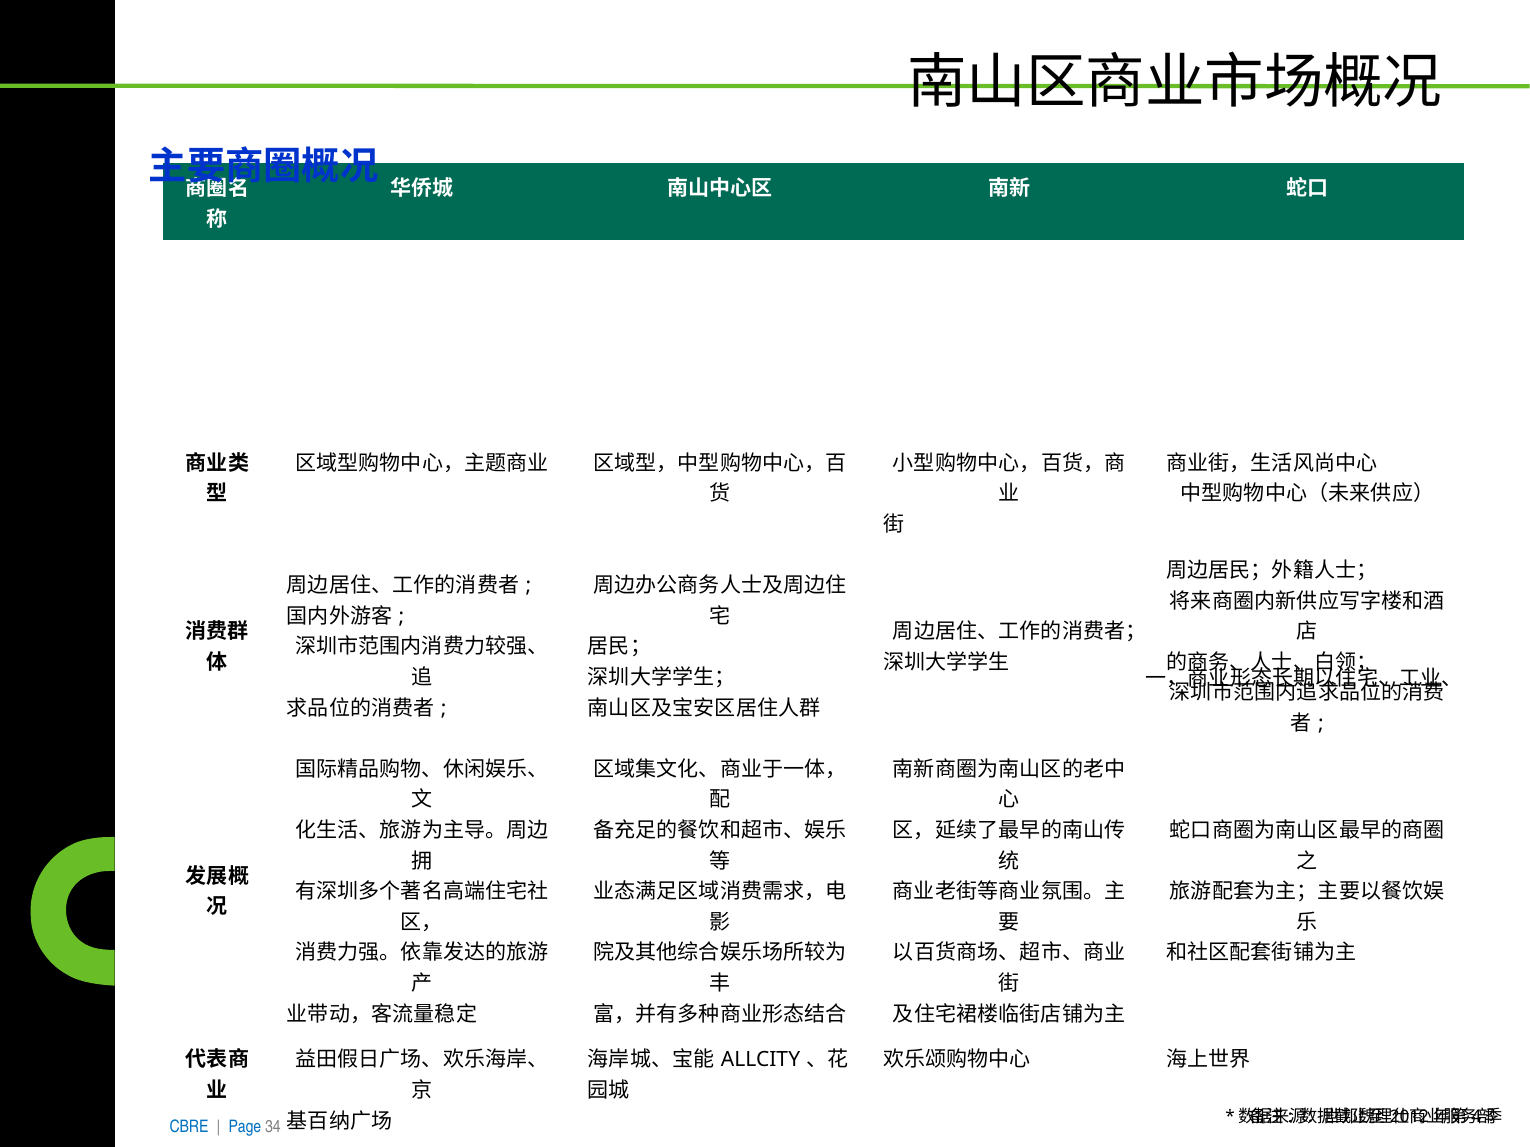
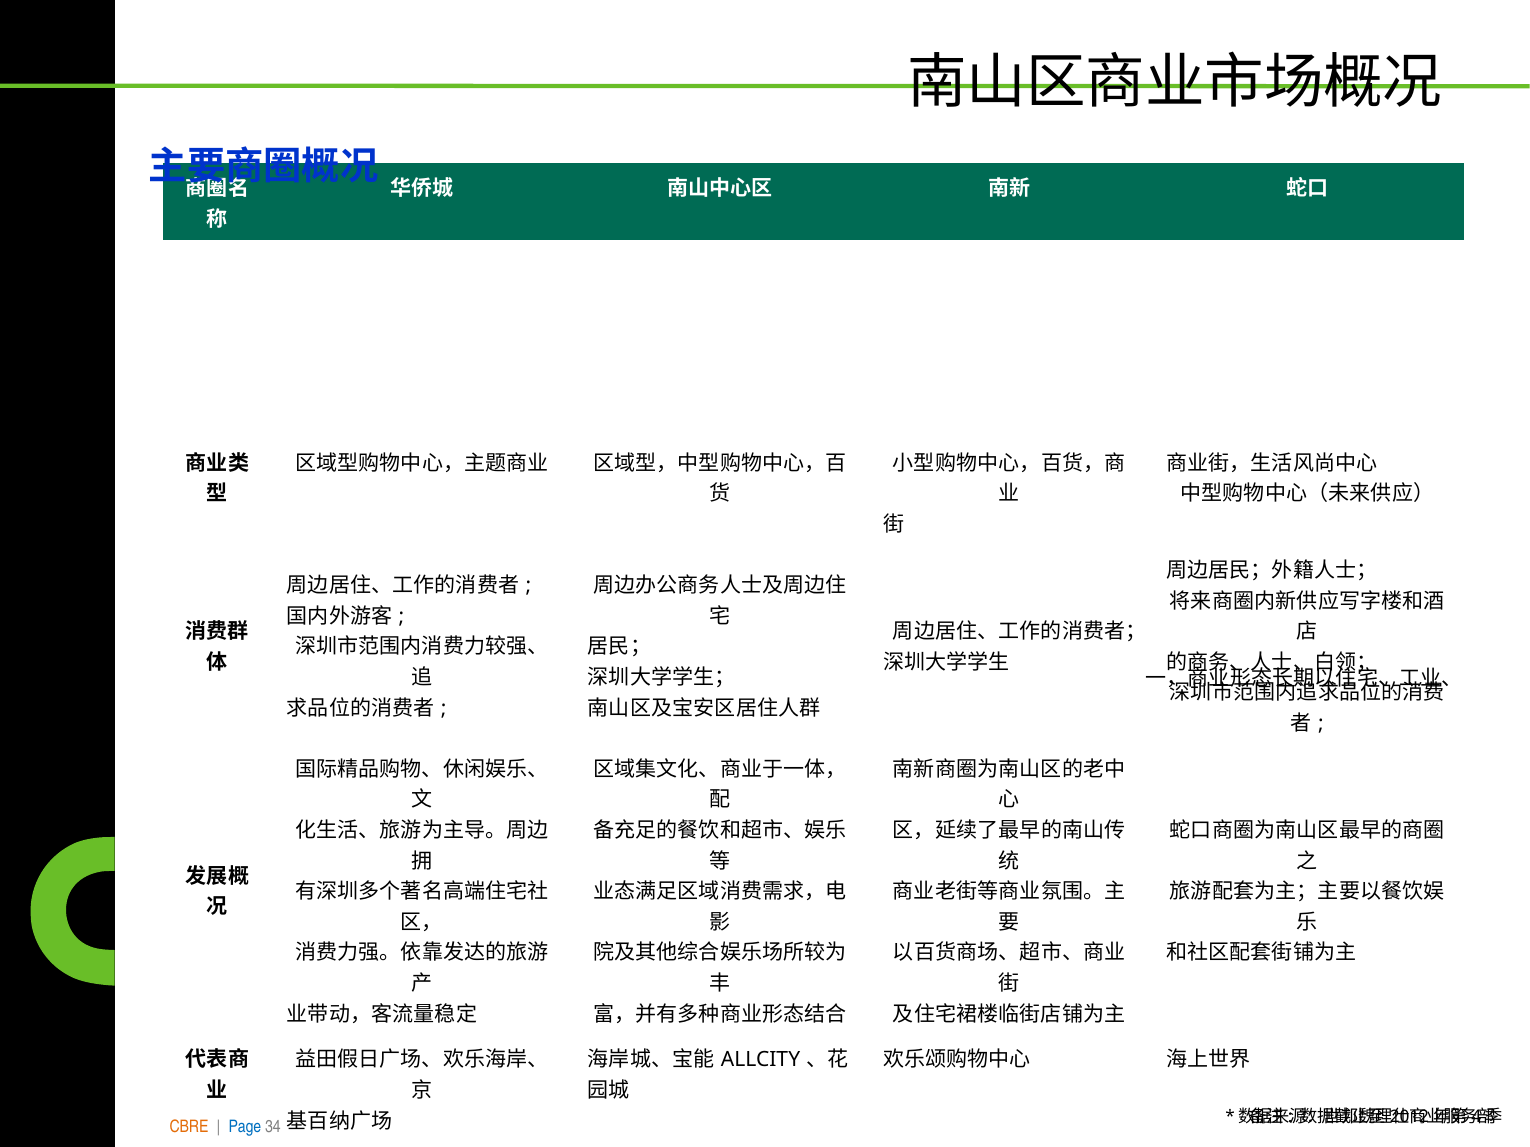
CBRE colour: blue -> orange
